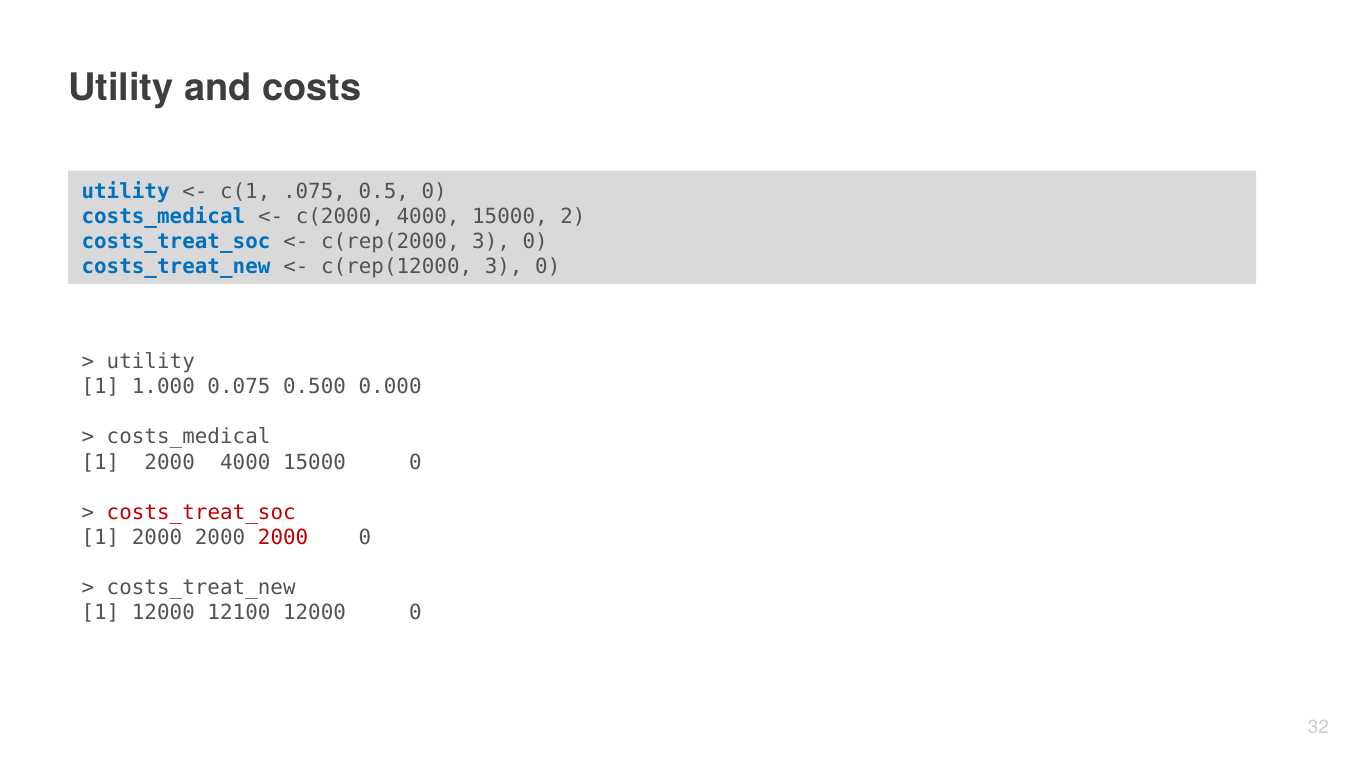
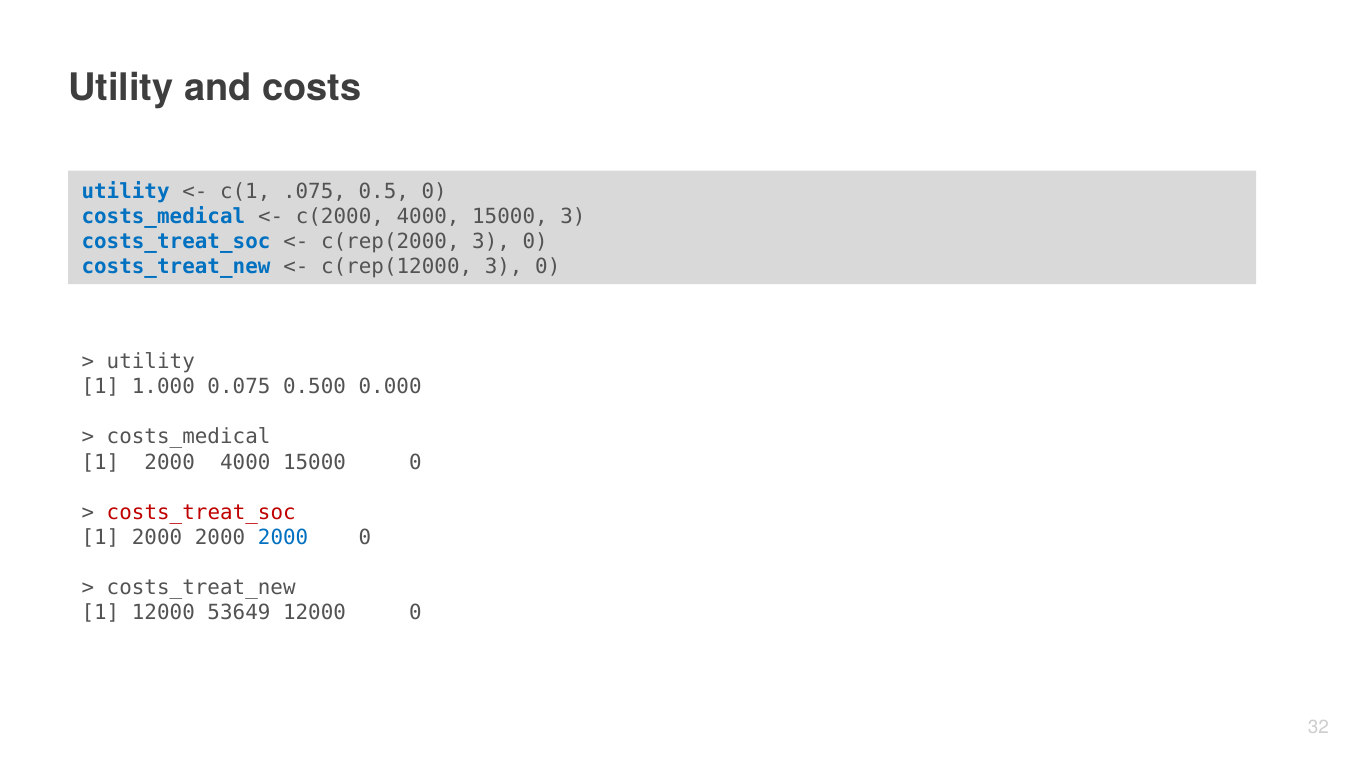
15000 2: 2 -> 3
2000 at (283, 538) colour: red -> blue
12100: 12100 -> 53649
